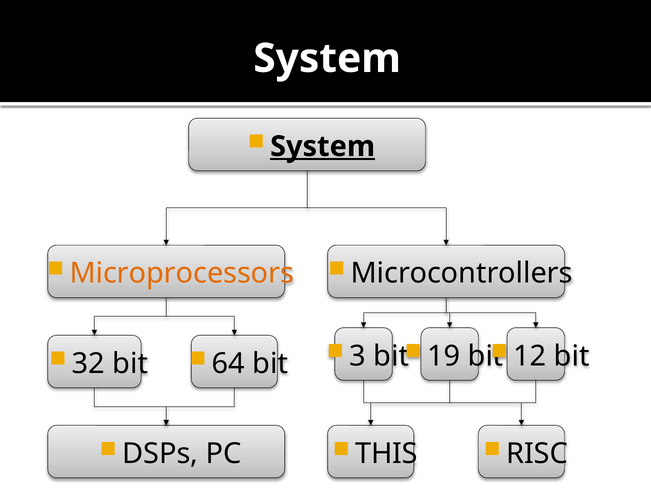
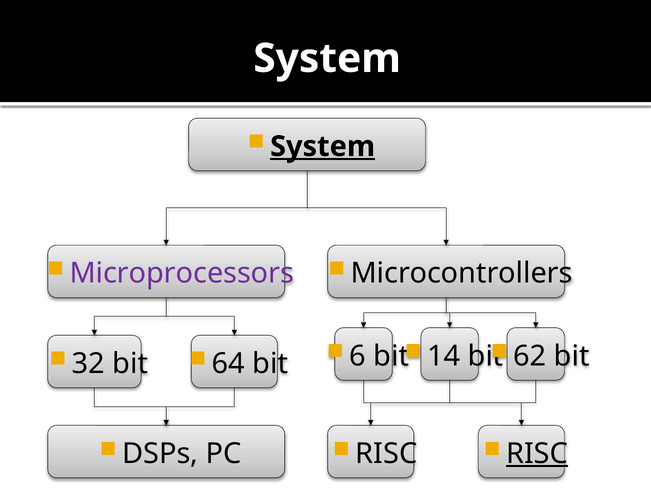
Microprocessors colour: orange -> purple
3: 3 -> 6
19: 19 -> 14
12: 12 -> 62
THIS at (386, 454): THIS -> RISC
RISC at (537, 454) underline: none -> present
